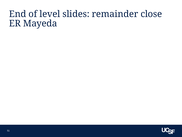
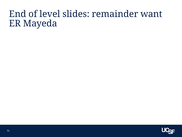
close: close -> want
